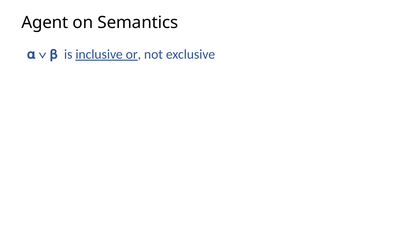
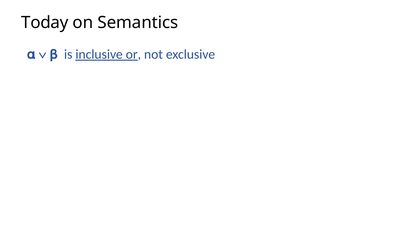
Agent: Agent -> Today
